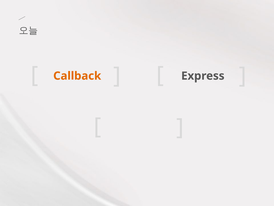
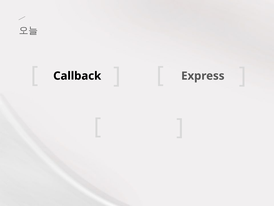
Callback colour: orange -> black
